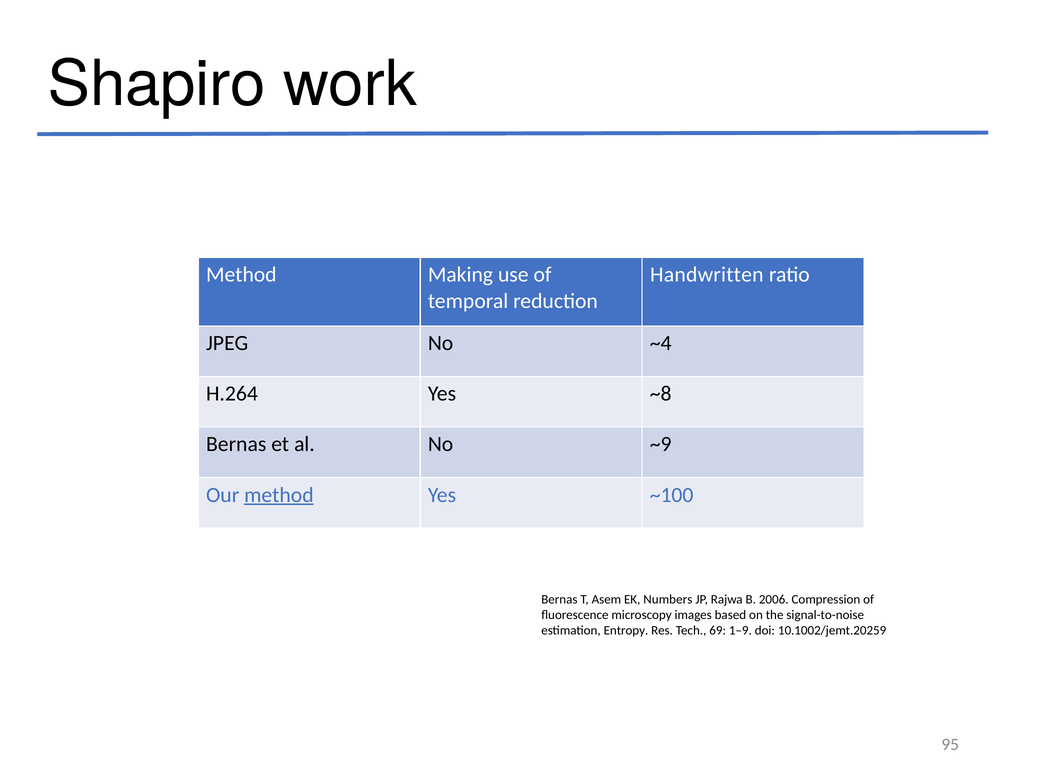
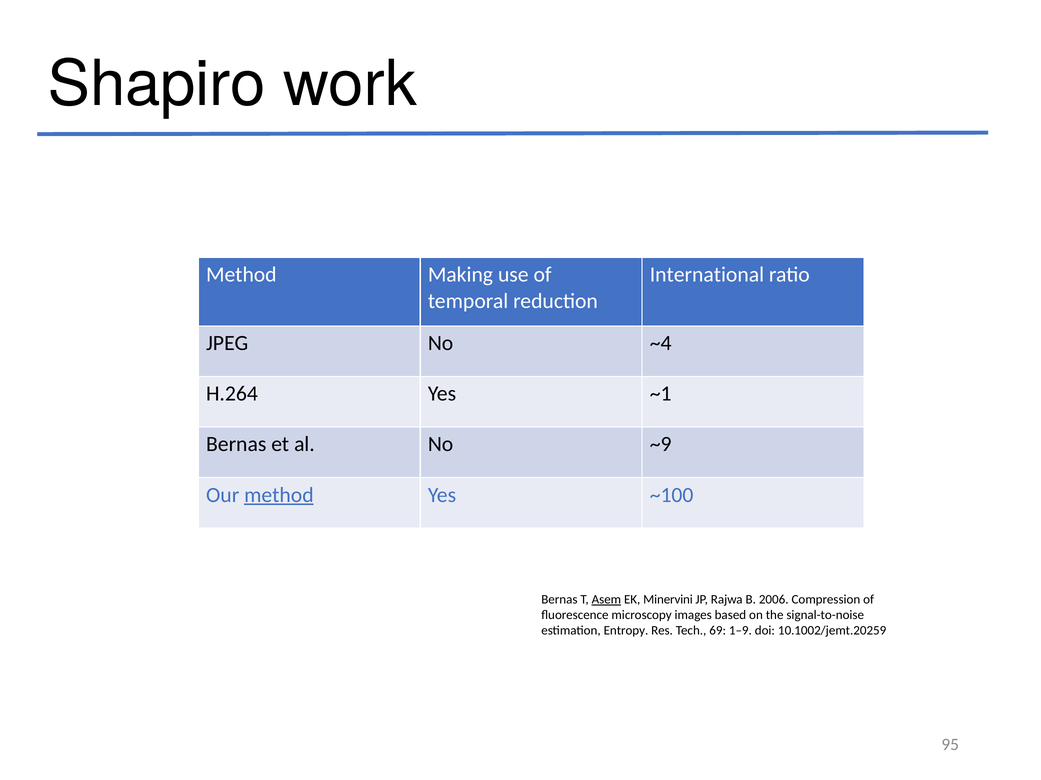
Handwritten: Handwritten -> International
~8: ~8 -> ~1
Asem underline: none -> present
Numbers: Numbers -> Minervini
